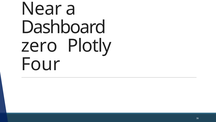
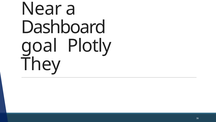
zero: zero -> goal
Four: Four -> They
